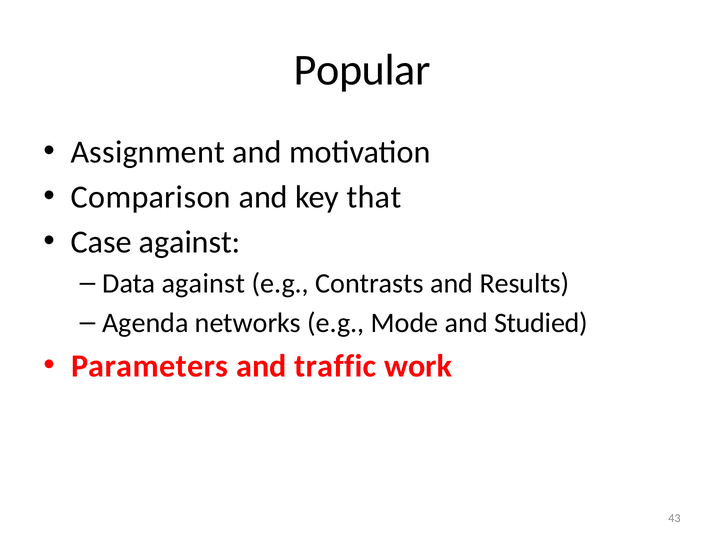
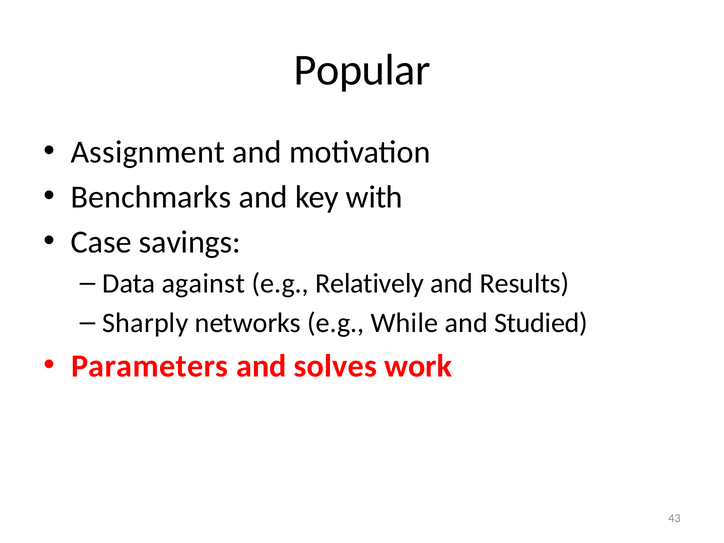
Comparison: Comparison -> Benchmarks
that: that -> with
Case against: against -> savings
Contrasts: Contrasts -> Relatively
Agenda: Agenda -> Sharply
Mode: Mode -> While
traffic: traffic -> solves
